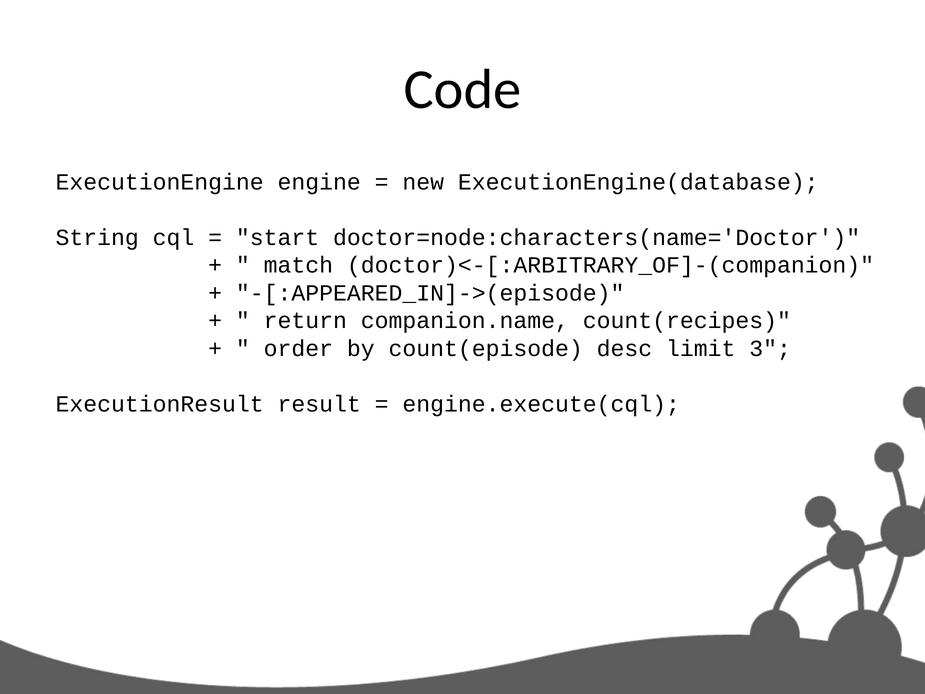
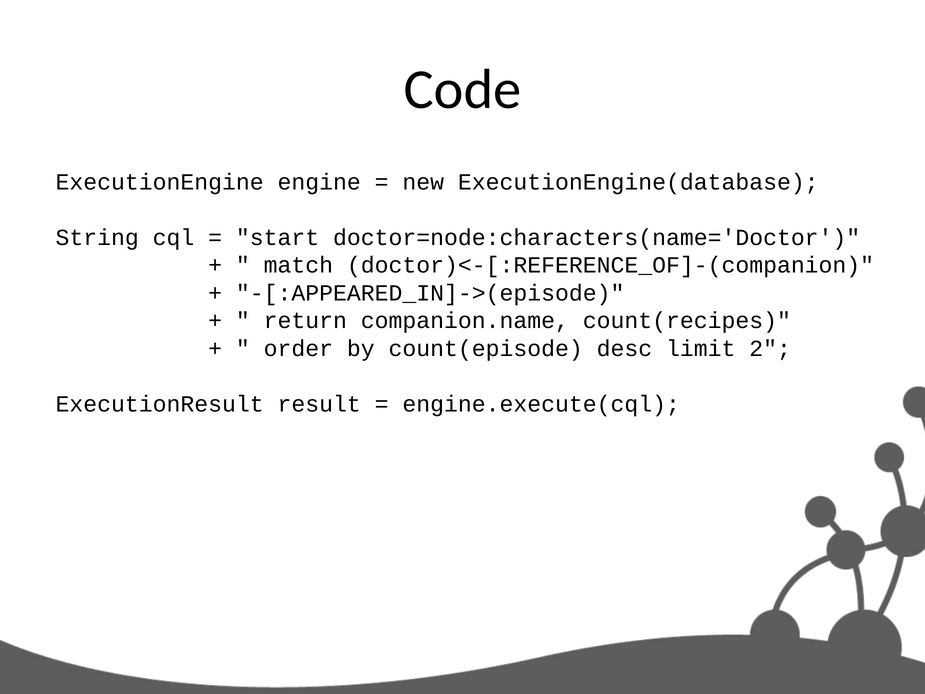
doctor)<-[:ARBITRARY_OF]-(companion: doctor)<-[:ARBITRARY_OF]-(companion -> doctor)<-[:REFERENCE_OF]-(companion
3: 3 -> 2
